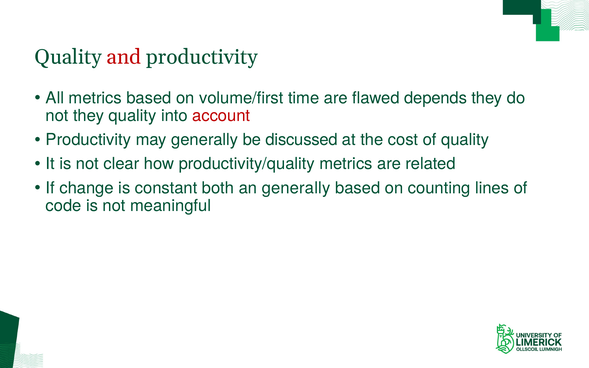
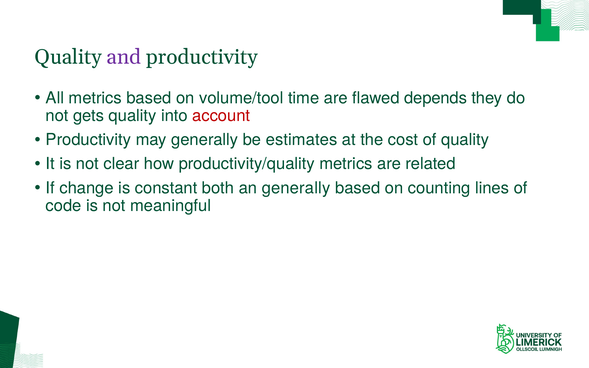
and colour: red -> purple
volume/first: volume/first -> volume/tool
not they: they -> gets
discussed: discussed -> estimates
